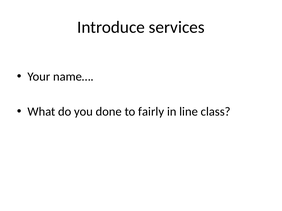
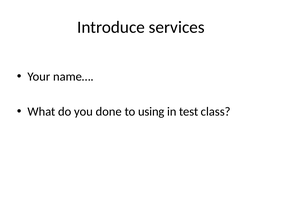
fairly: fairly -> using
line: line -> test
